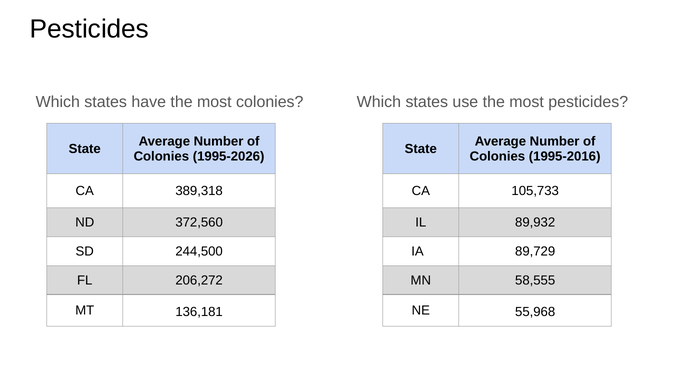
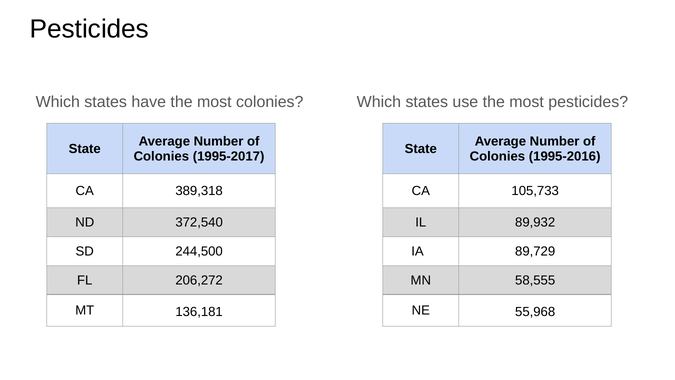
1995-2026: 1995-2026 -> 1995-2017
372,560: 372,560 -> 372,540
